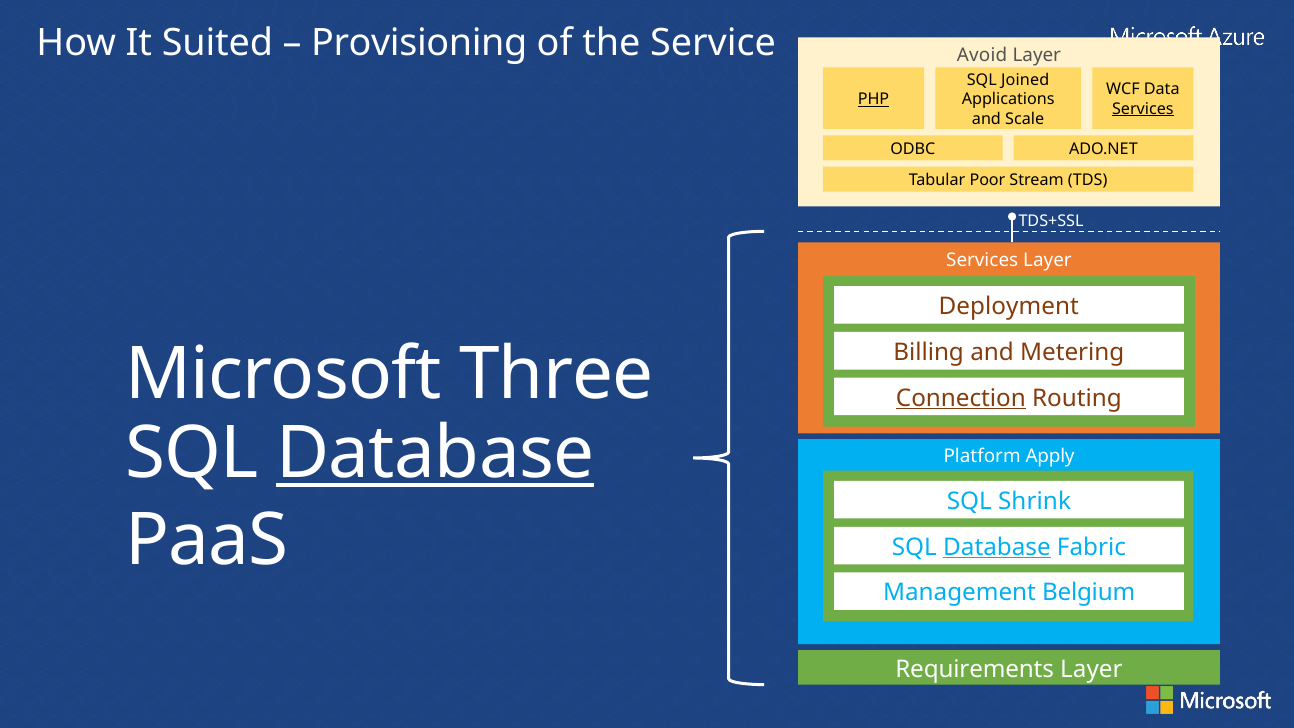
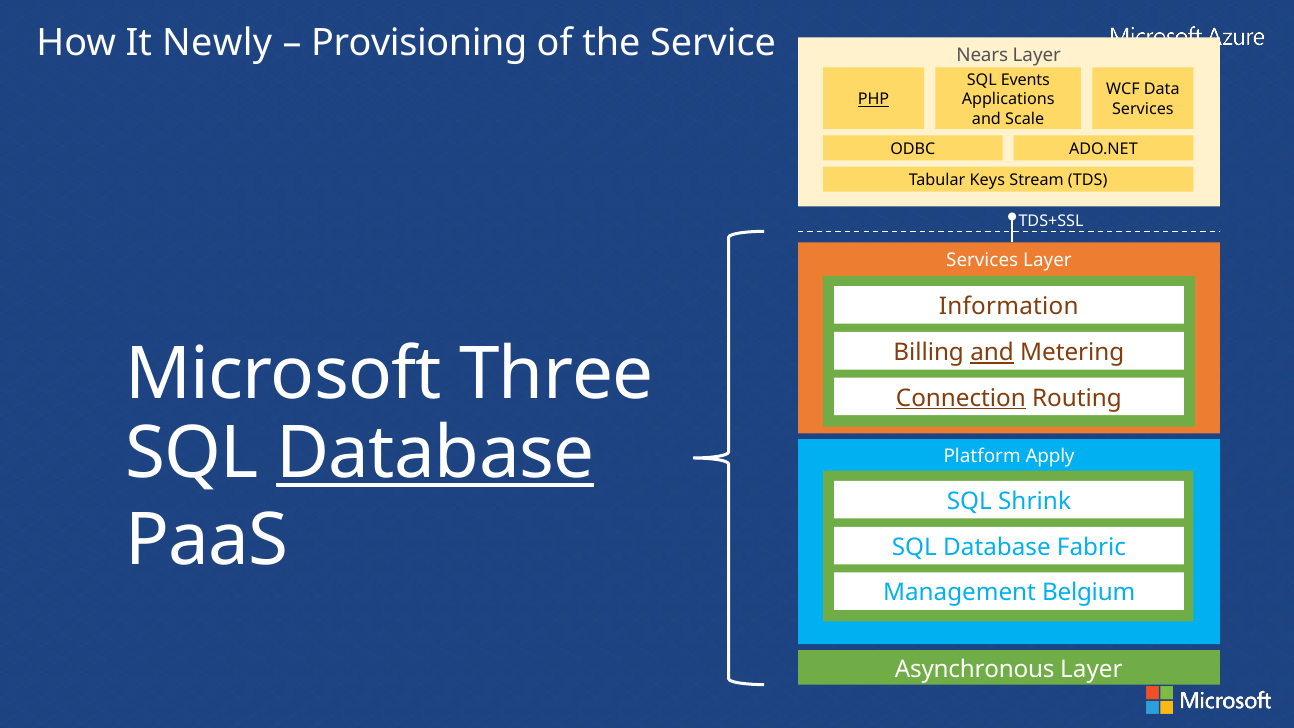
Suited: Suited -> Newly
Avoid: Avoid -> Nears
Joined: Joined -> Events
Services at (1143, 109) underline: present -> none
Poor: Poor -> Keys
Deployment: Deployment -> Information
and at (992, 352) underline: none -> present
Database at (997, 547) underline: present -> none
Requirements: Requirements -> Asynchronous
